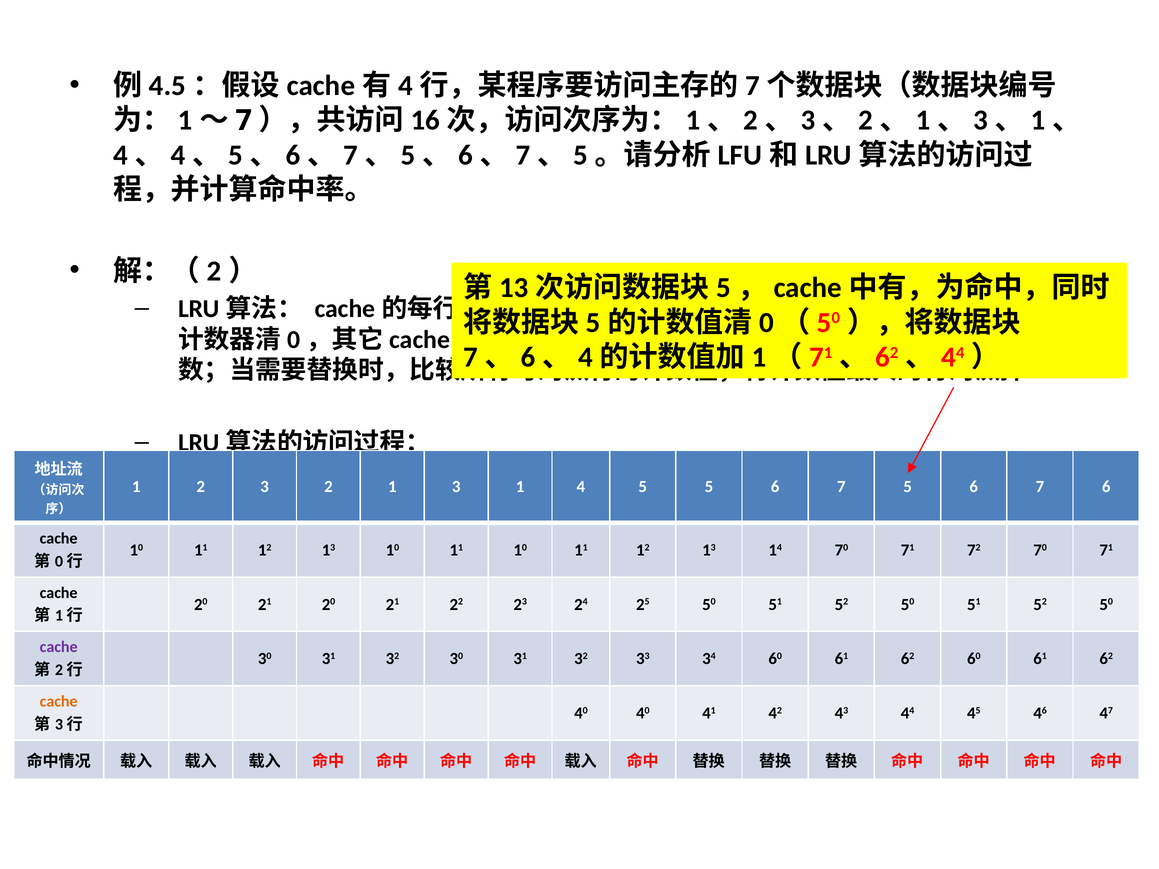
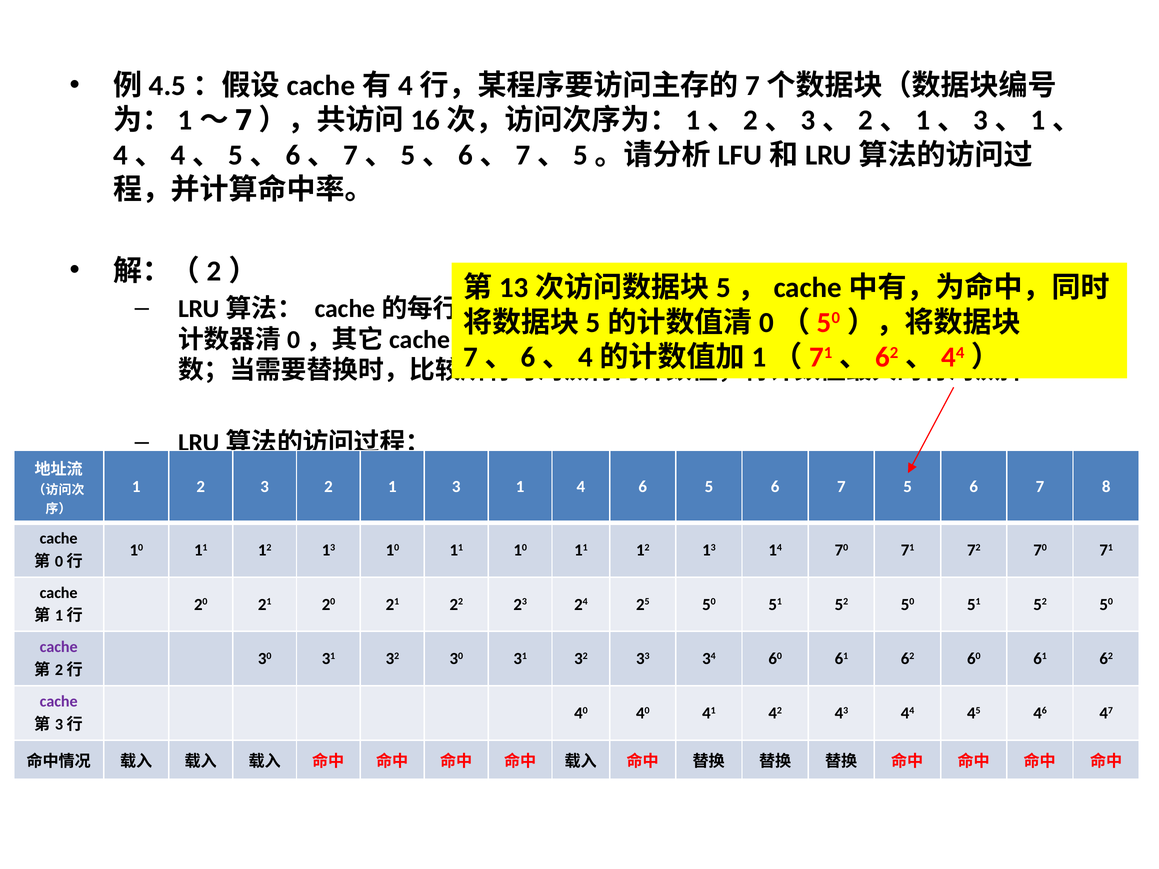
4 5: 5 -> 6
7 6: 6 -> 8
cache at (59, 702) colour: orange -> purple
